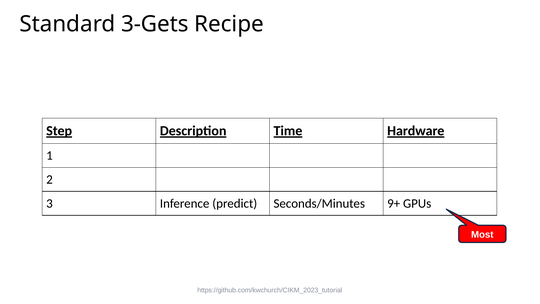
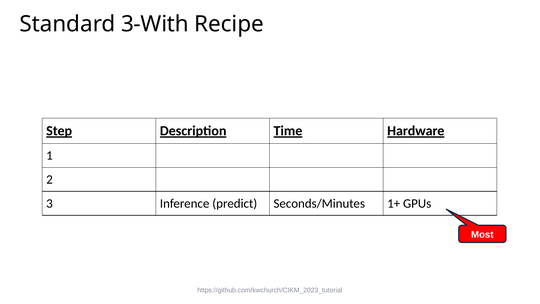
3-Gets: 3-Gets -> 3-With
9+: 9+ -> 1+
